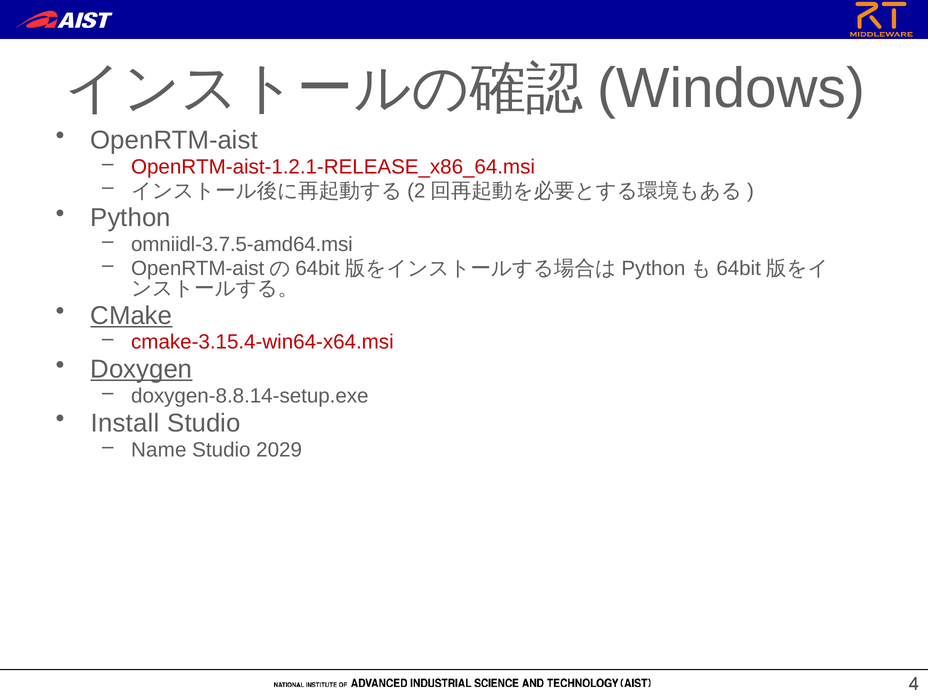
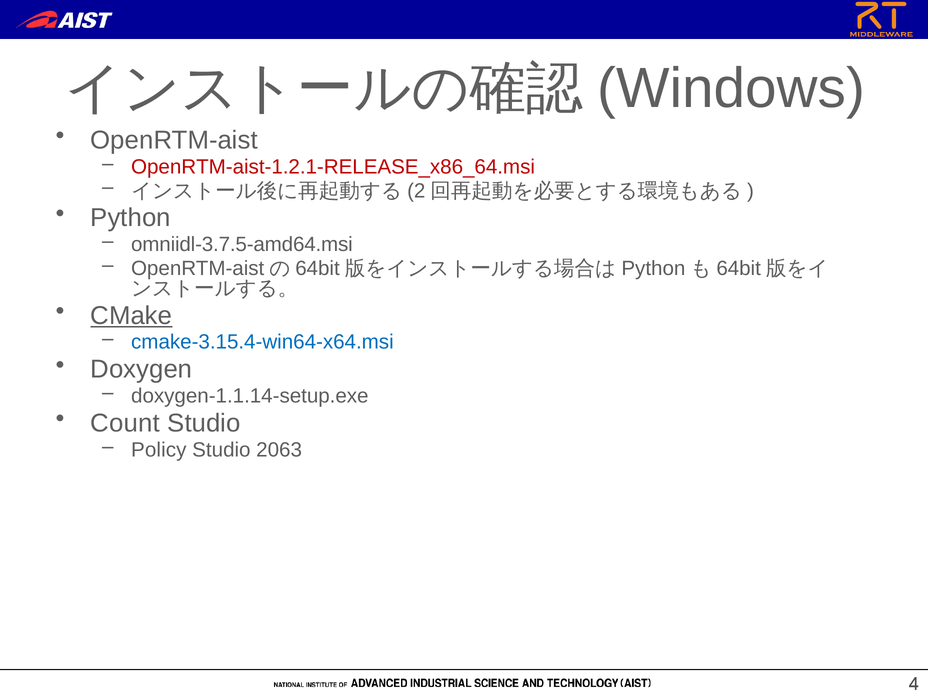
cmake-3.15.4-win64-x64.msi colour: red -> blue
Doxygen underline: present -> none
doxygen-8.8.14-setup.exe: doxygen-8.8.14-setup.exe -> doxygen-1.1.14-setup.exe
Install: Install -> Count
Name: Name -> Policy
2029: 2029 -> 2063
